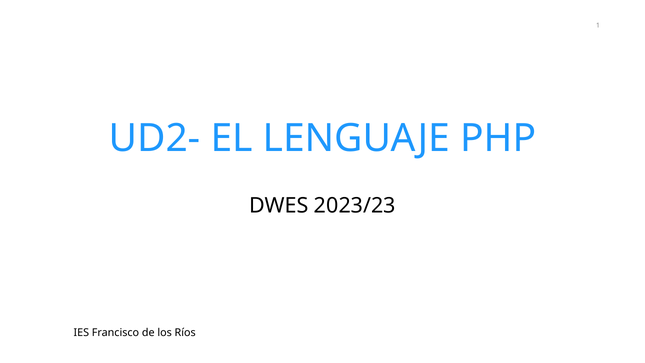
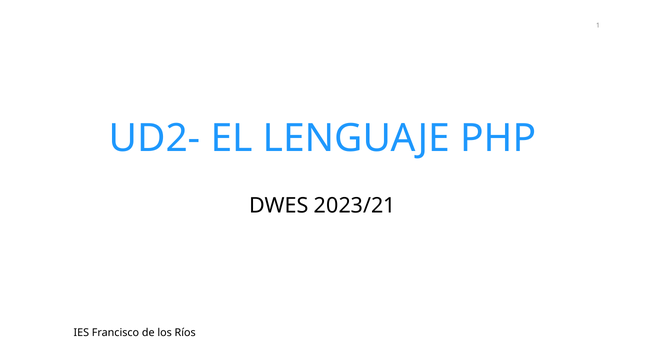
2023/23: 2023/23 -> 2023/21
